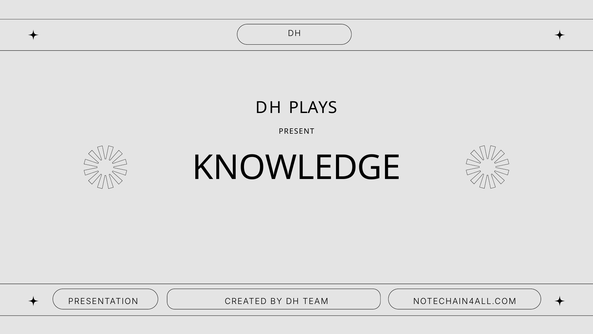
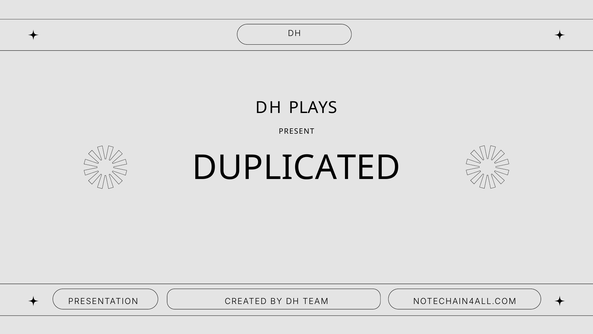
KNOWLEDGE: KNOWLEDGE -> DUPLICATED
